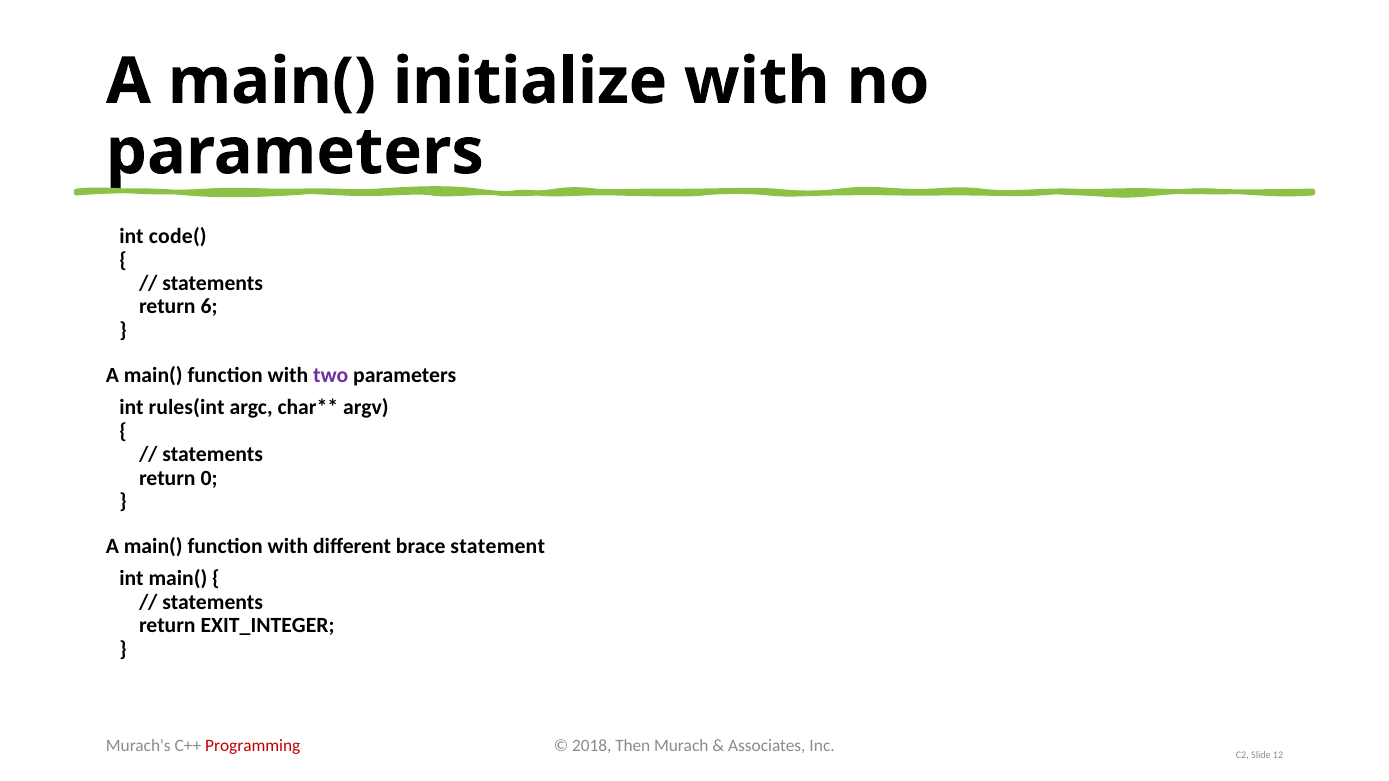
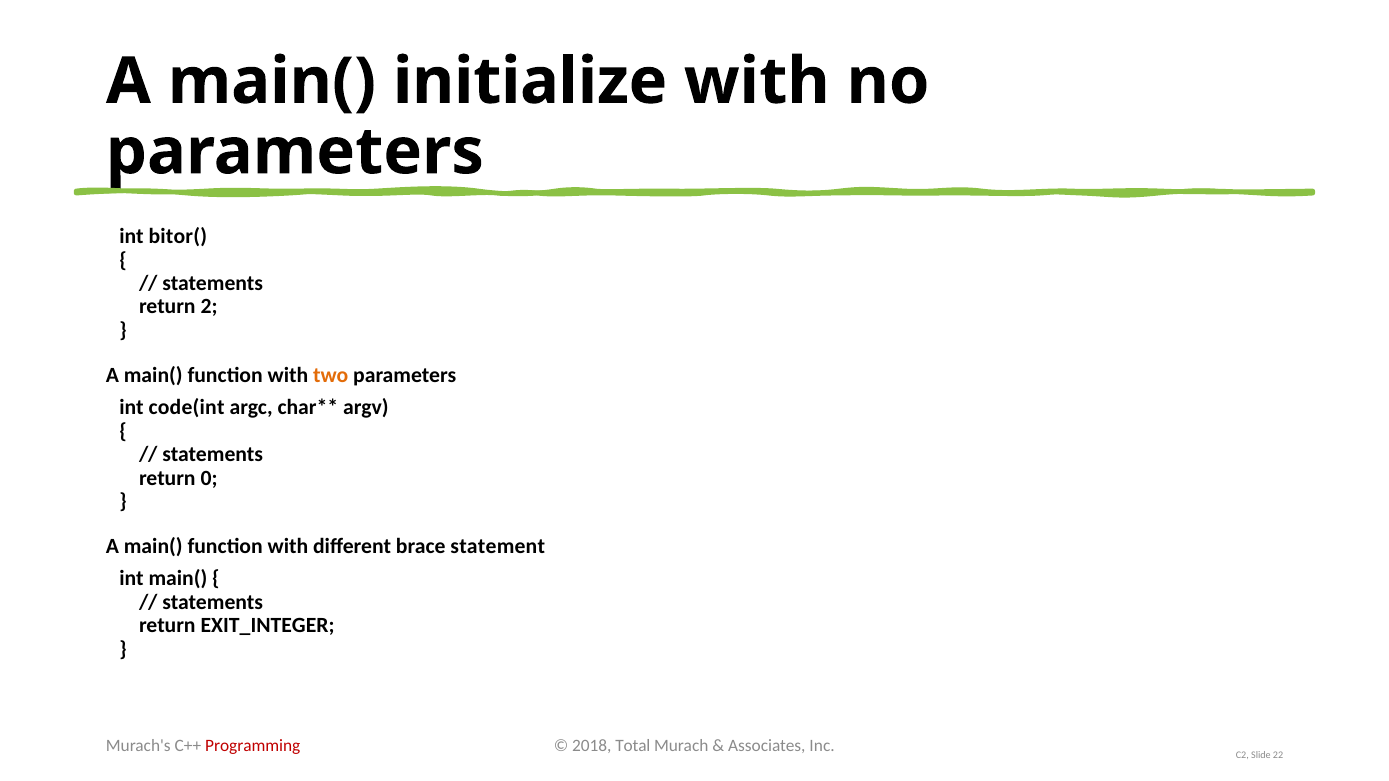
code(: code( -> bitor(
6: 6 -> 2
two colour: purple -> orange
rules(int: rules(int -> code(int
Then: Then -> Total
12: 12 -> 22
